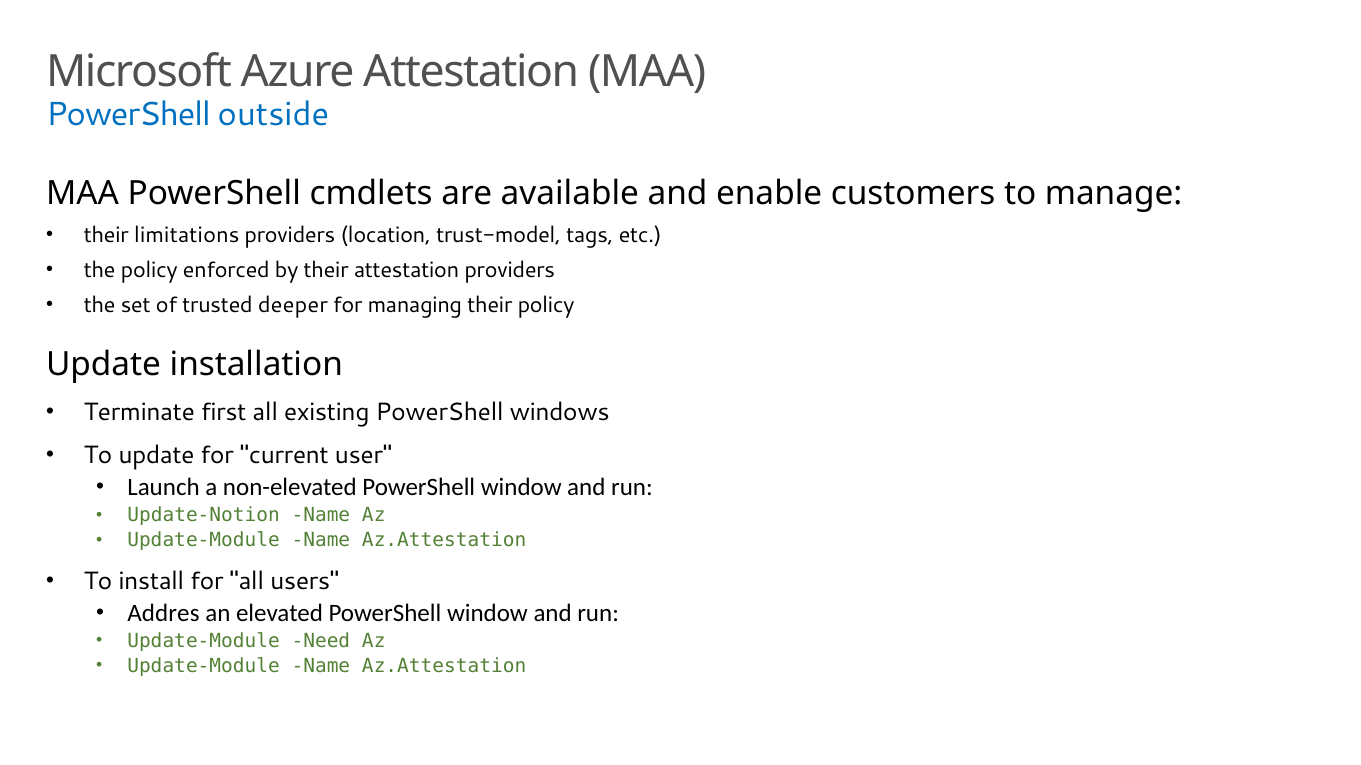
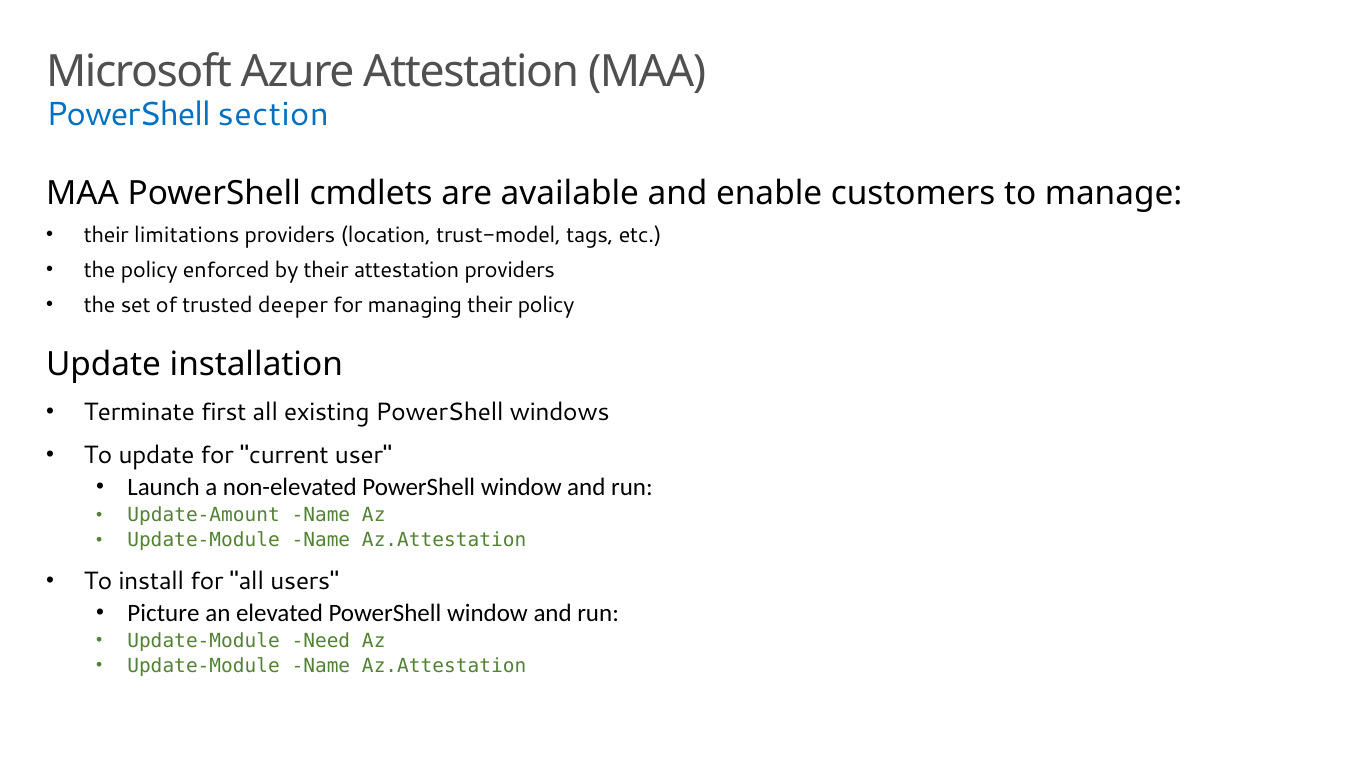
outside: outside -> section
Update-Notion: Update-Notion -> Update-Amount
Addres: Addres -> Picture
